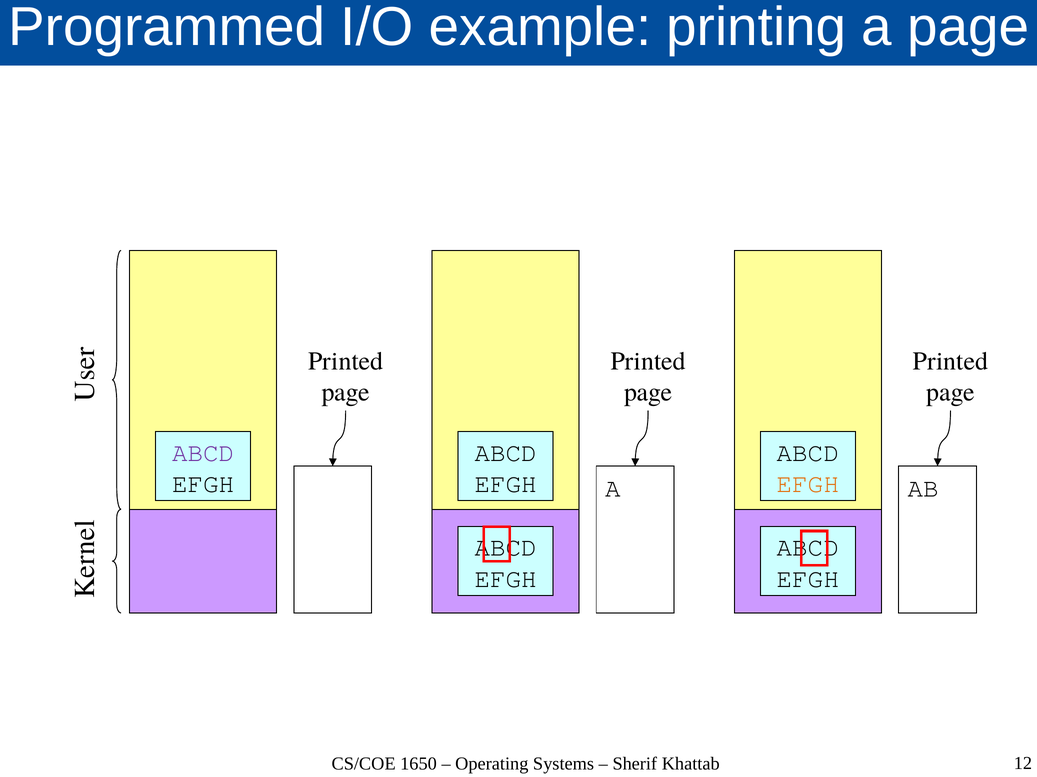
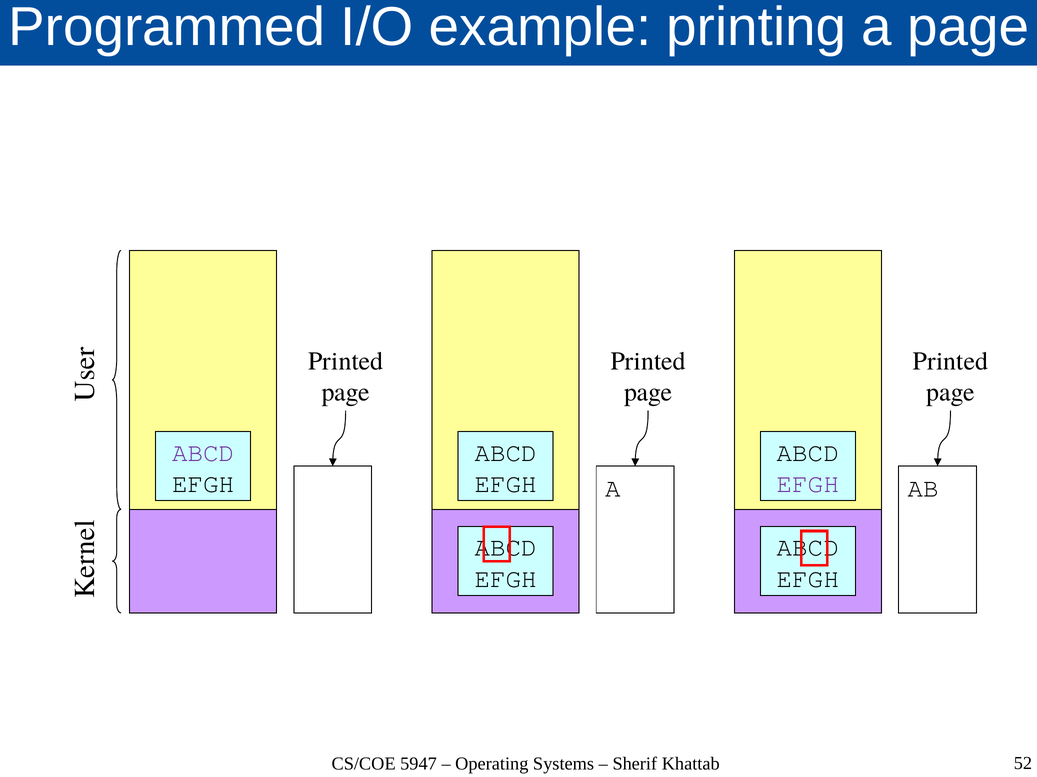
EFGH at (808, 484) colour: orange -> purple
1650: 1650 -> 5947
12: 12 -> 52
